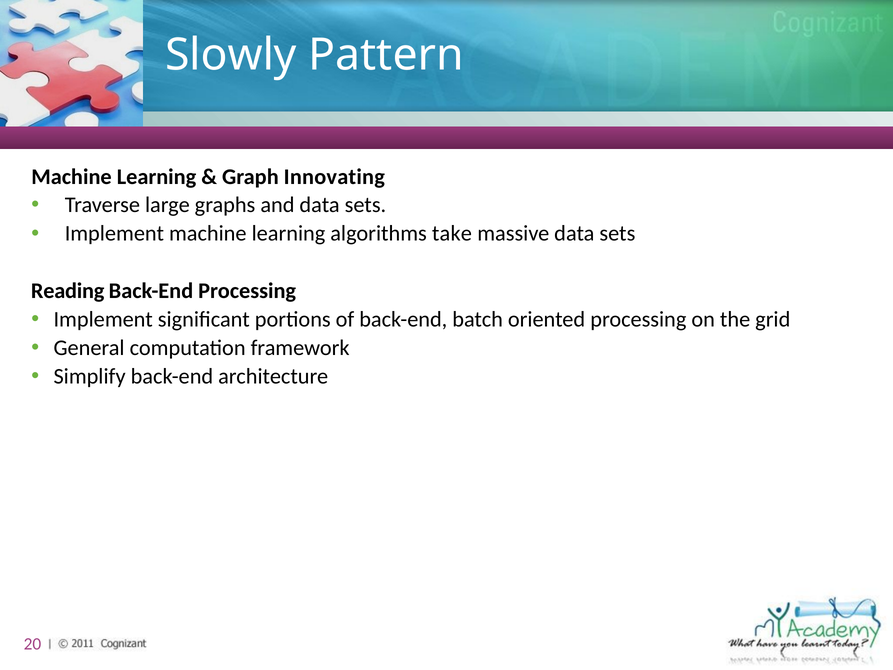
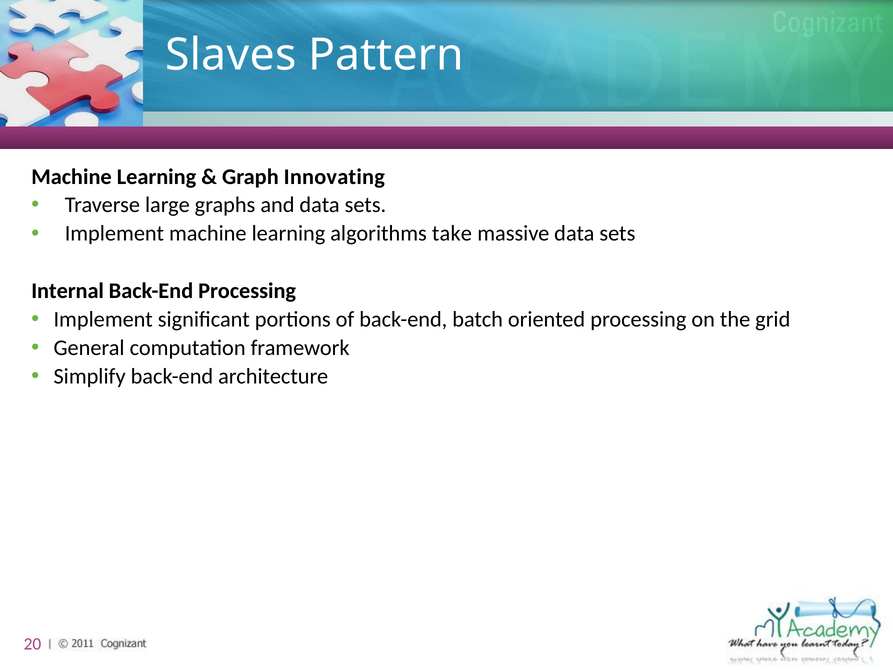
Slowly: Slowly -> Slaves
Reading: Reading -> Internal
